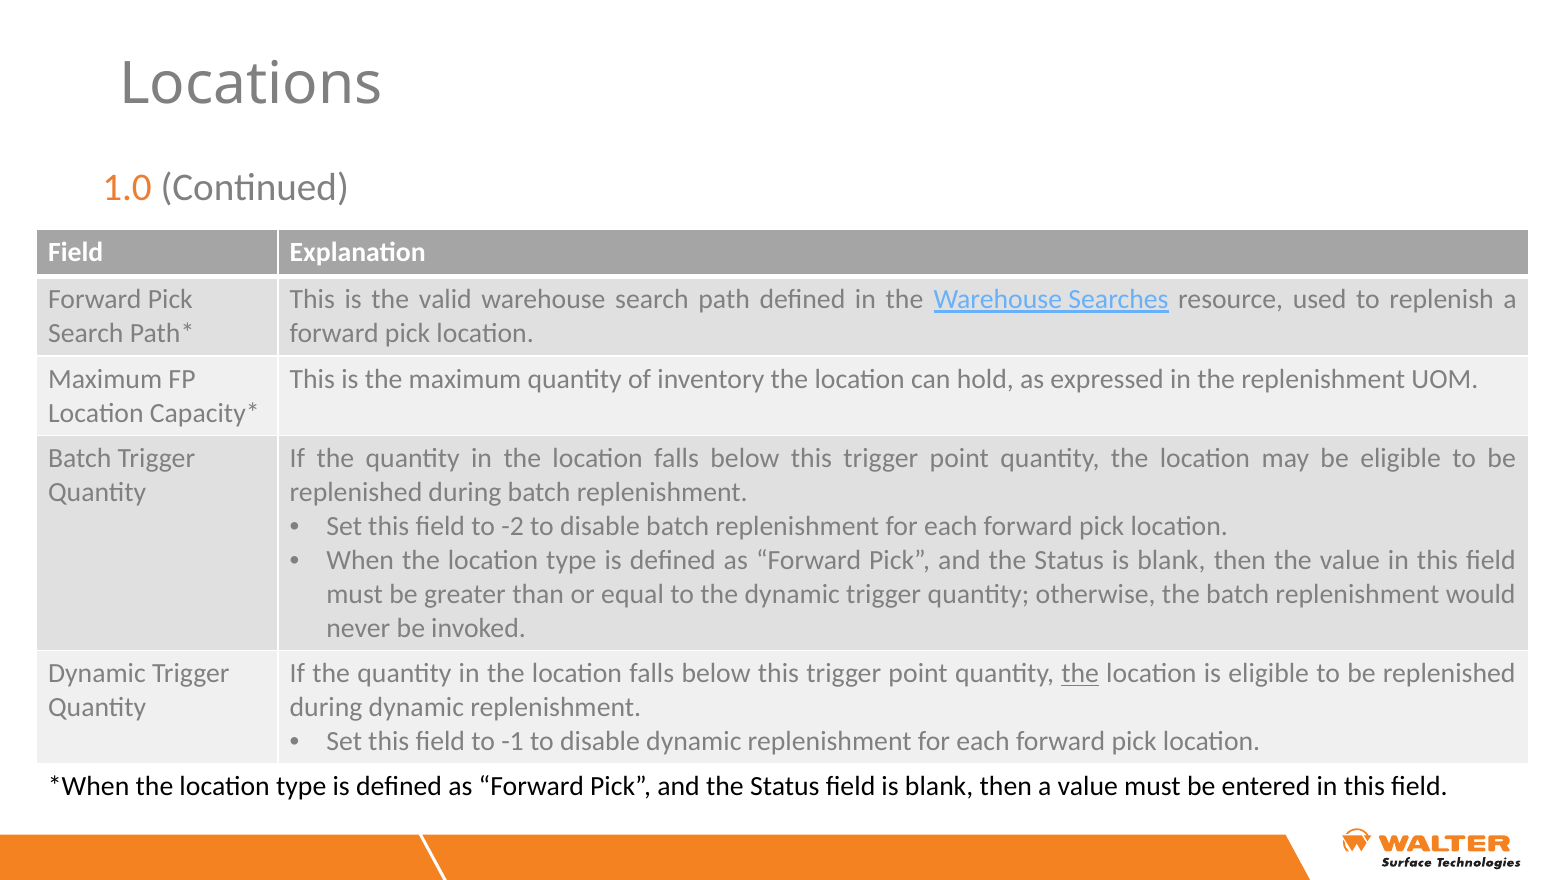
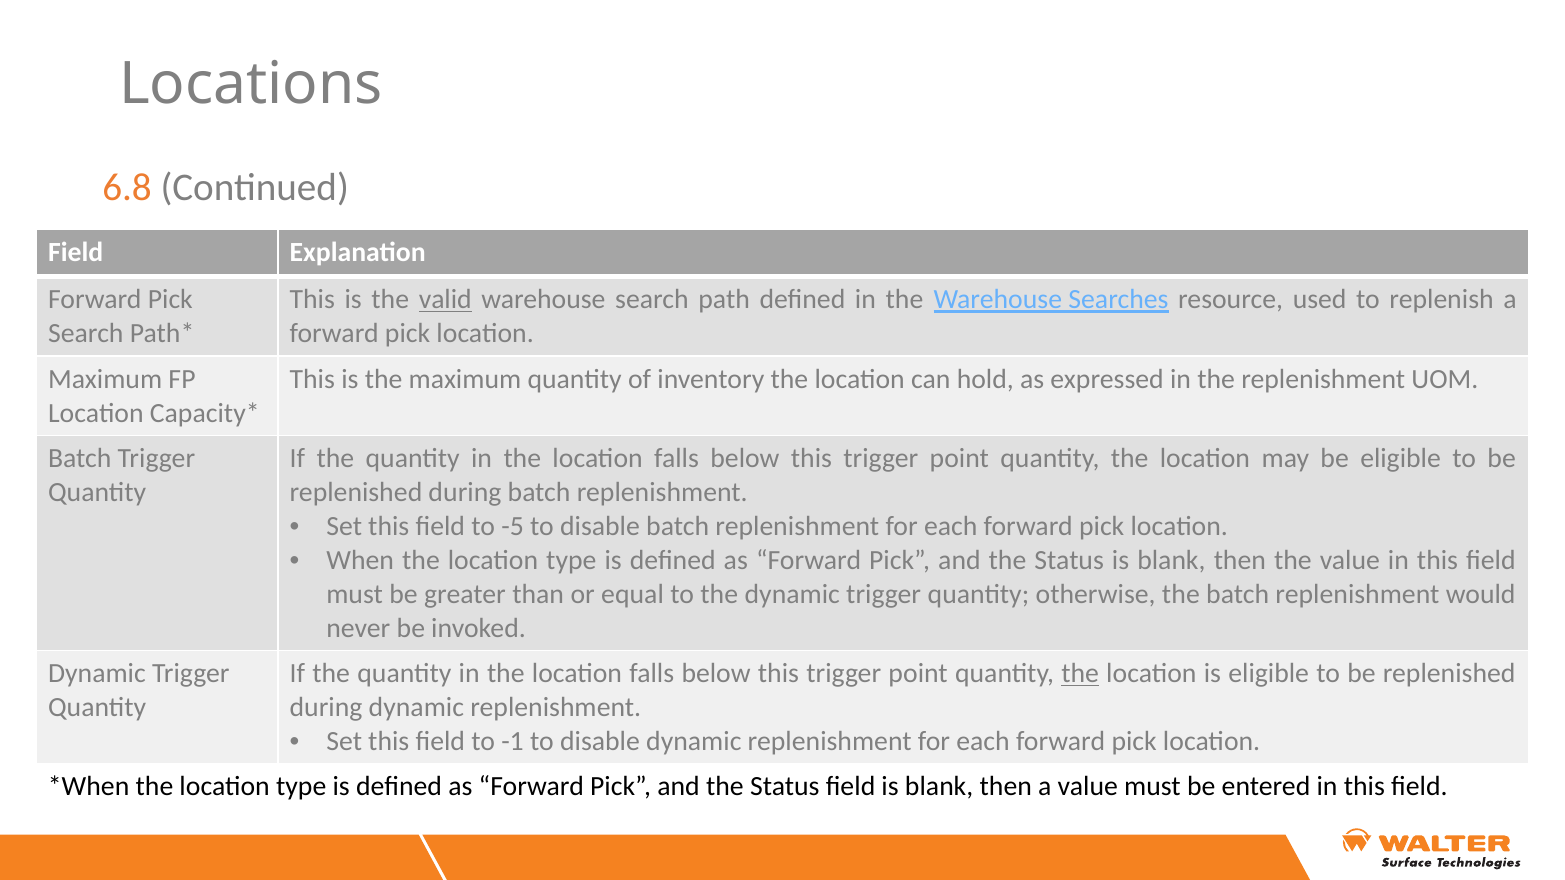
1.0: 1.0 -> 6.8
valid underline: none -> present
-2: -2 -> -5
